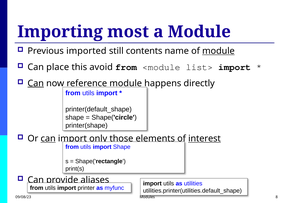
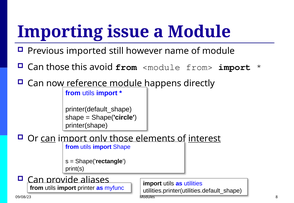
most: most -> issue
contents: contents -> however
module at (218, 51) underline: present -> none
Can place: place -> those
list>: list> -> from>
Can at (36, 83) underline: present -> none
